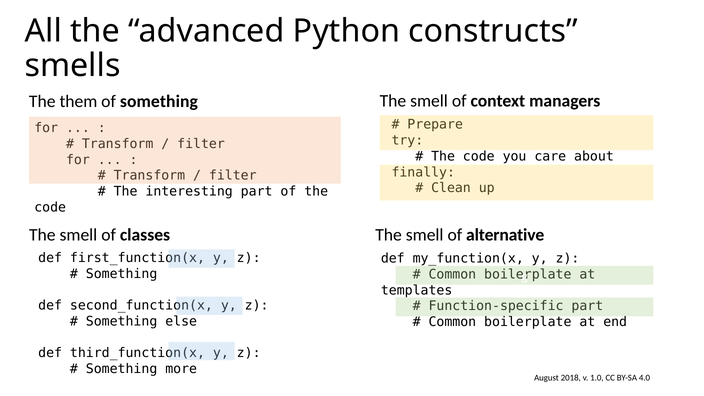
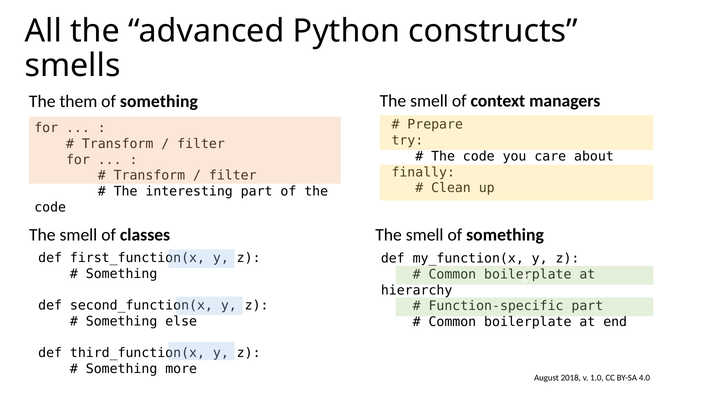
smell of alternative: alternative -> something
templates: templates -> hierarchy
